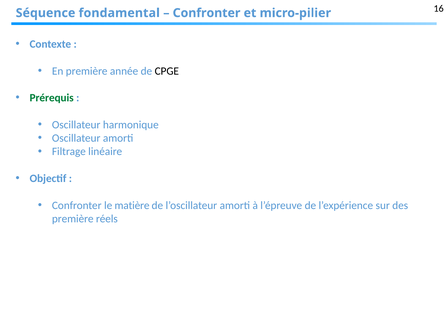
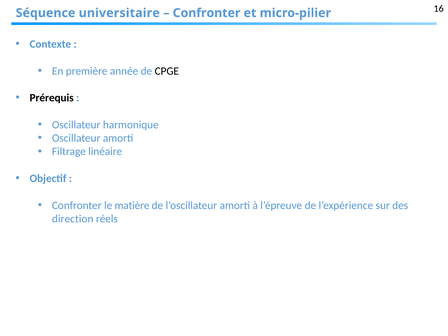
fondamental: fondamental -> universitaire
Prérequis colour: green -> black
première at (73, 219): première -> direction
